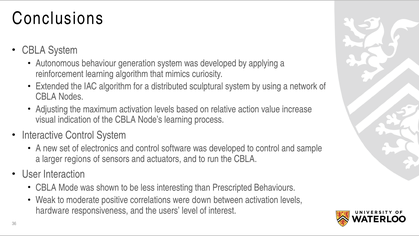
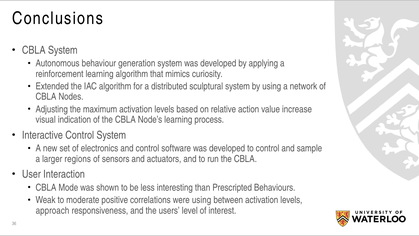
were down: down -> using
hardware: hardware -> approach
